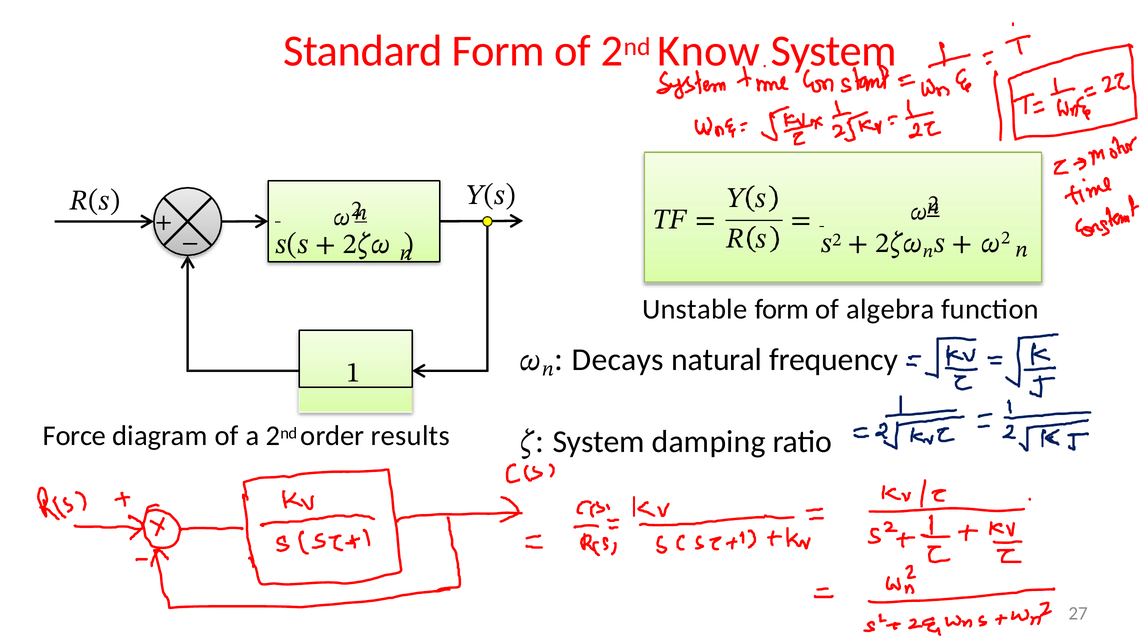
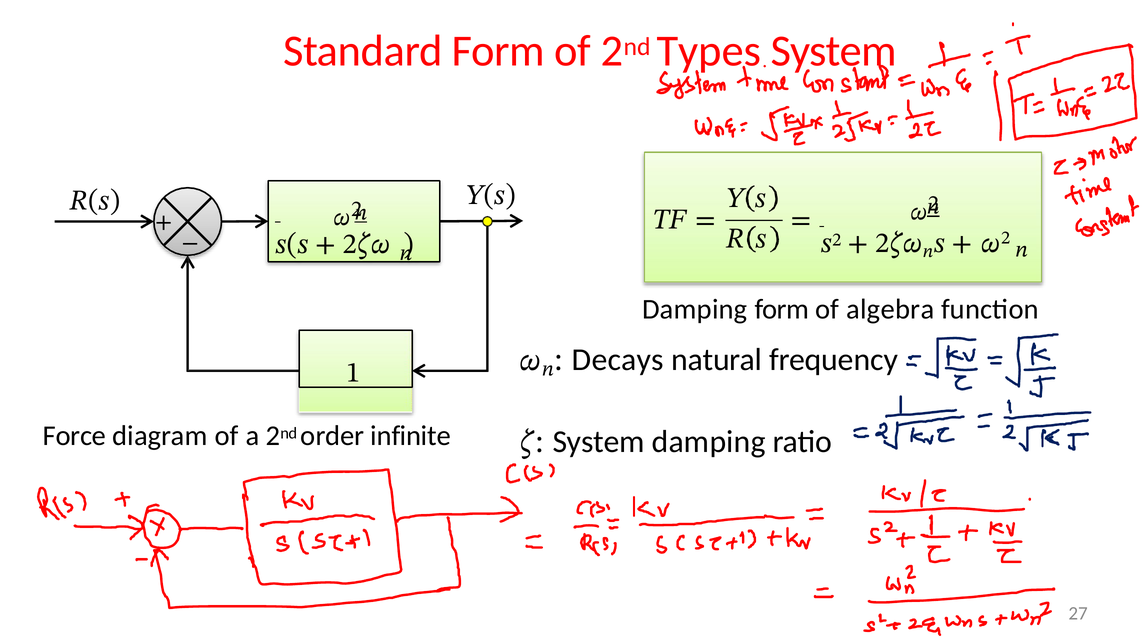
Know: Know -> Types
Unstable at (695, 309): Unstable -> Damping
results: results -> infinite
